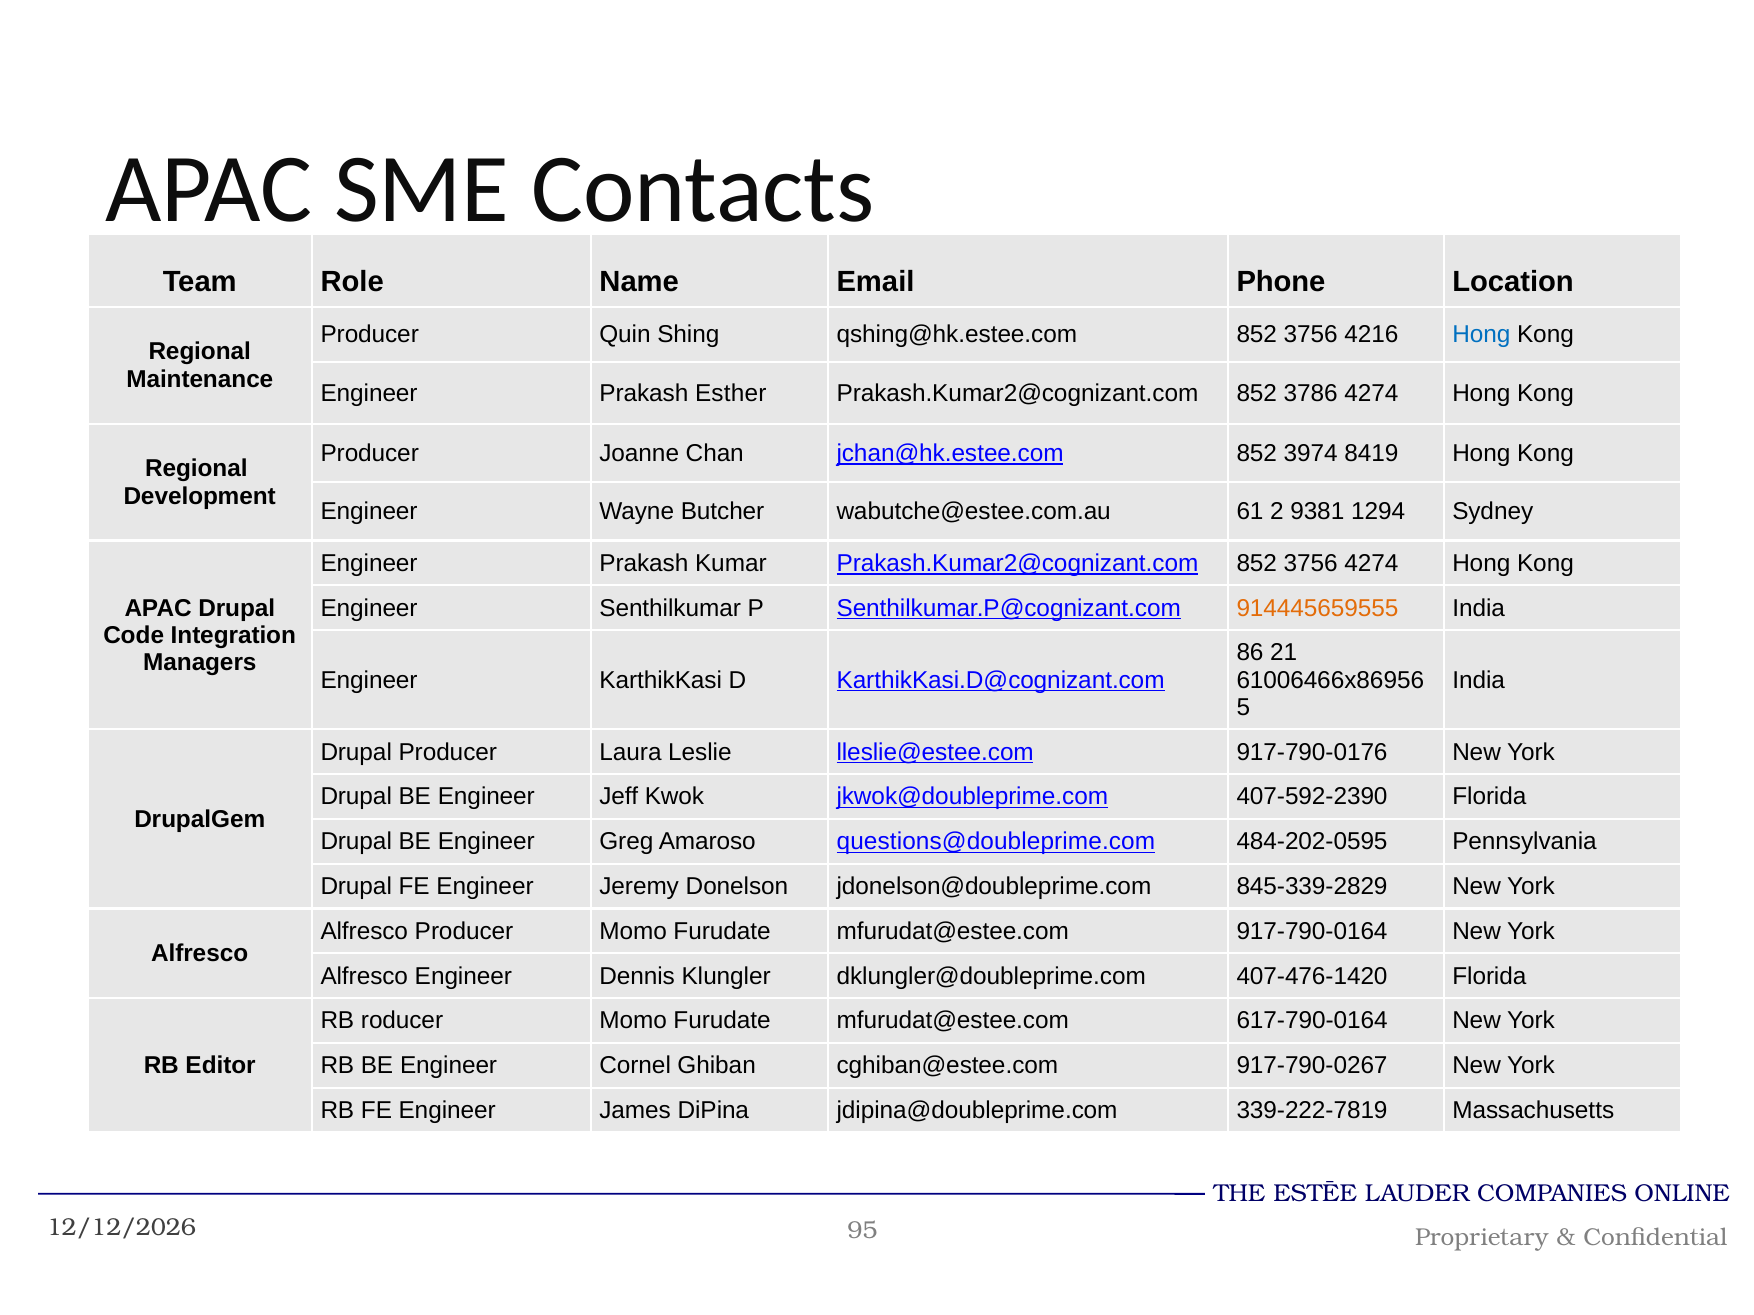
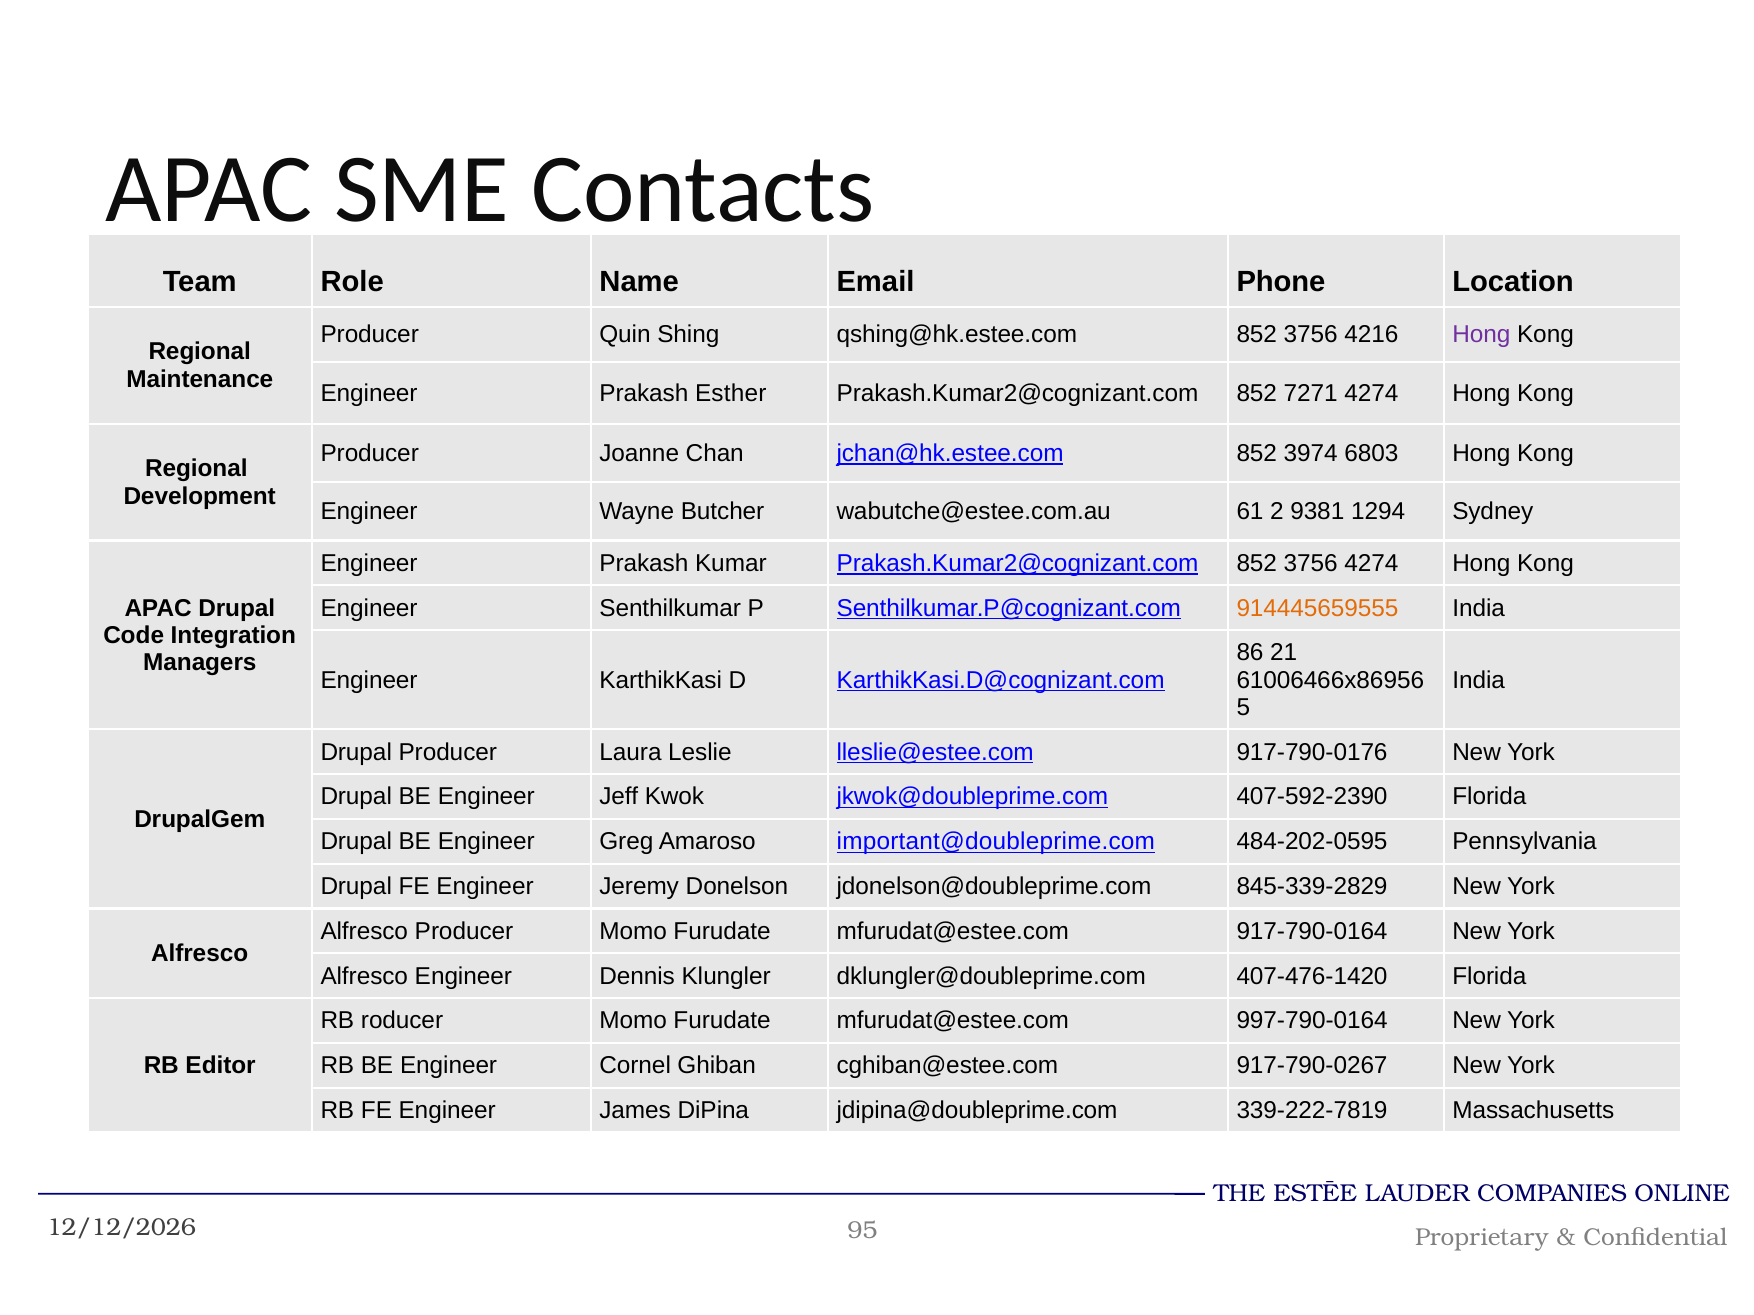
Hong at (1481, 335) colour: blue -> purple
3786: 3786 -> 7271
8419: 8419 -> 6803
questions@doubleprime.com: questions@doubleprime.com -> important@doubleprime.com
617-790-0164: 617-790-0164 -> 997-790-0164
